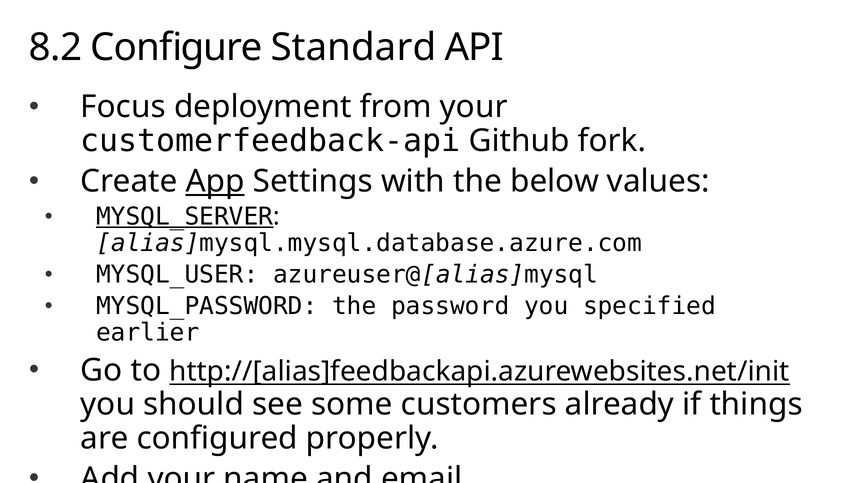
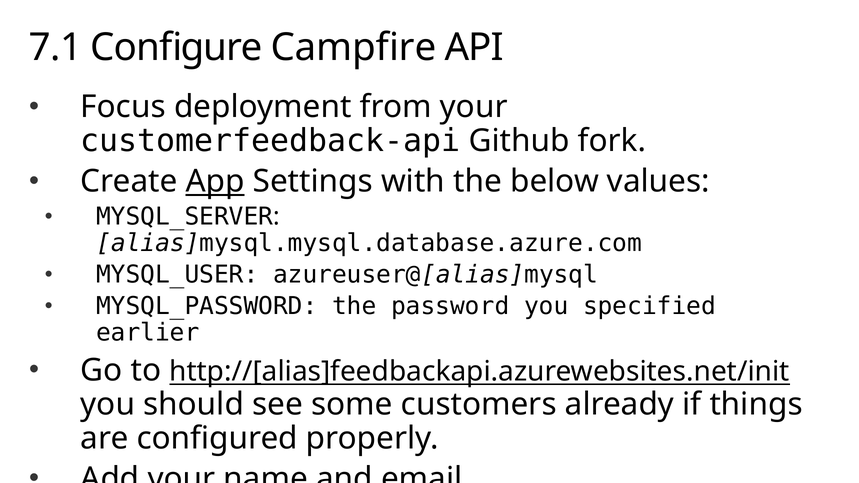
8.2: 8.2 -> 7.1
Standard: Standard -> Campfire
MYSQL_SERVER underline: present -> none
